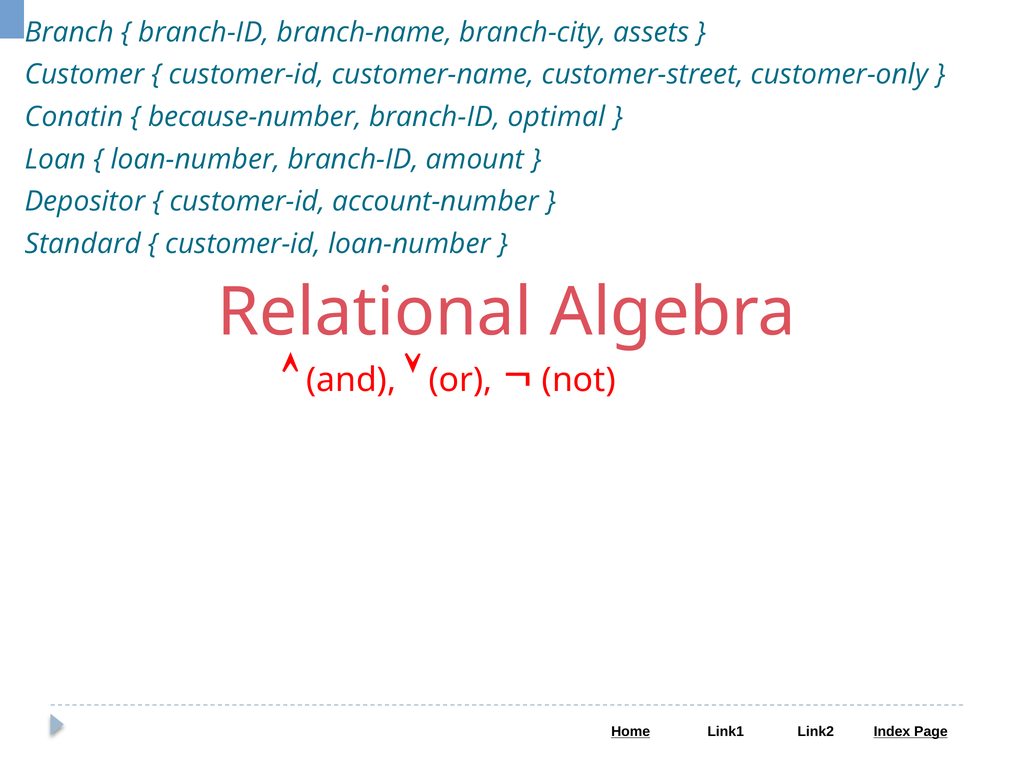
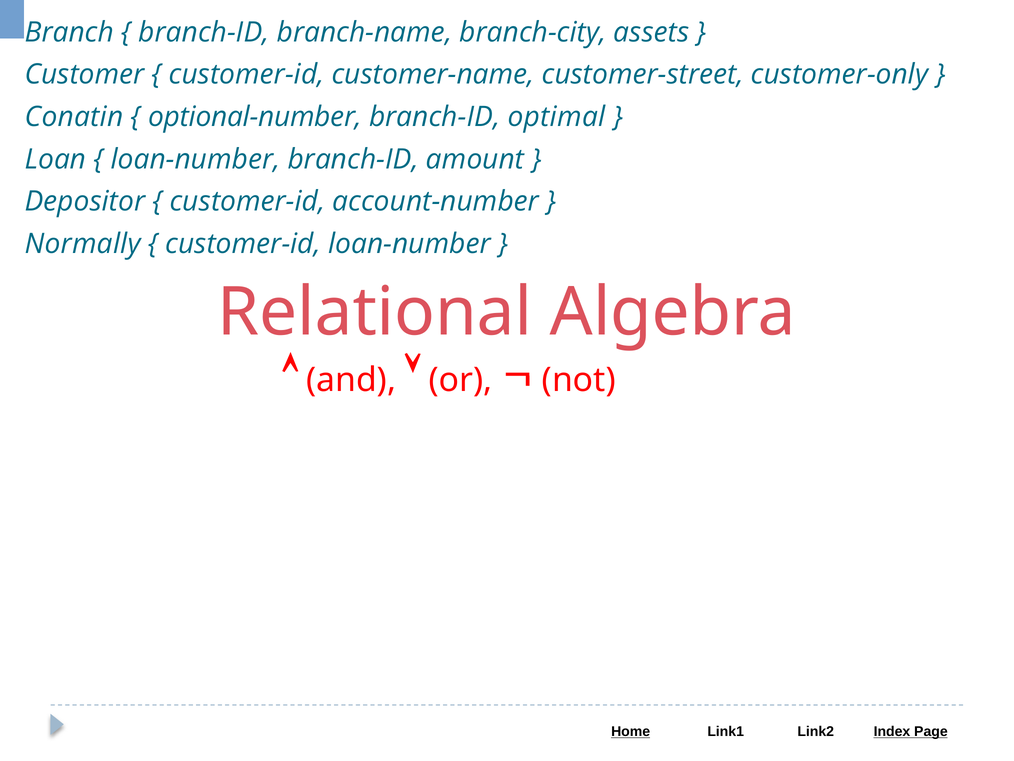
because-number: because-number -> optional-number
Standard: Standard -> Normally
